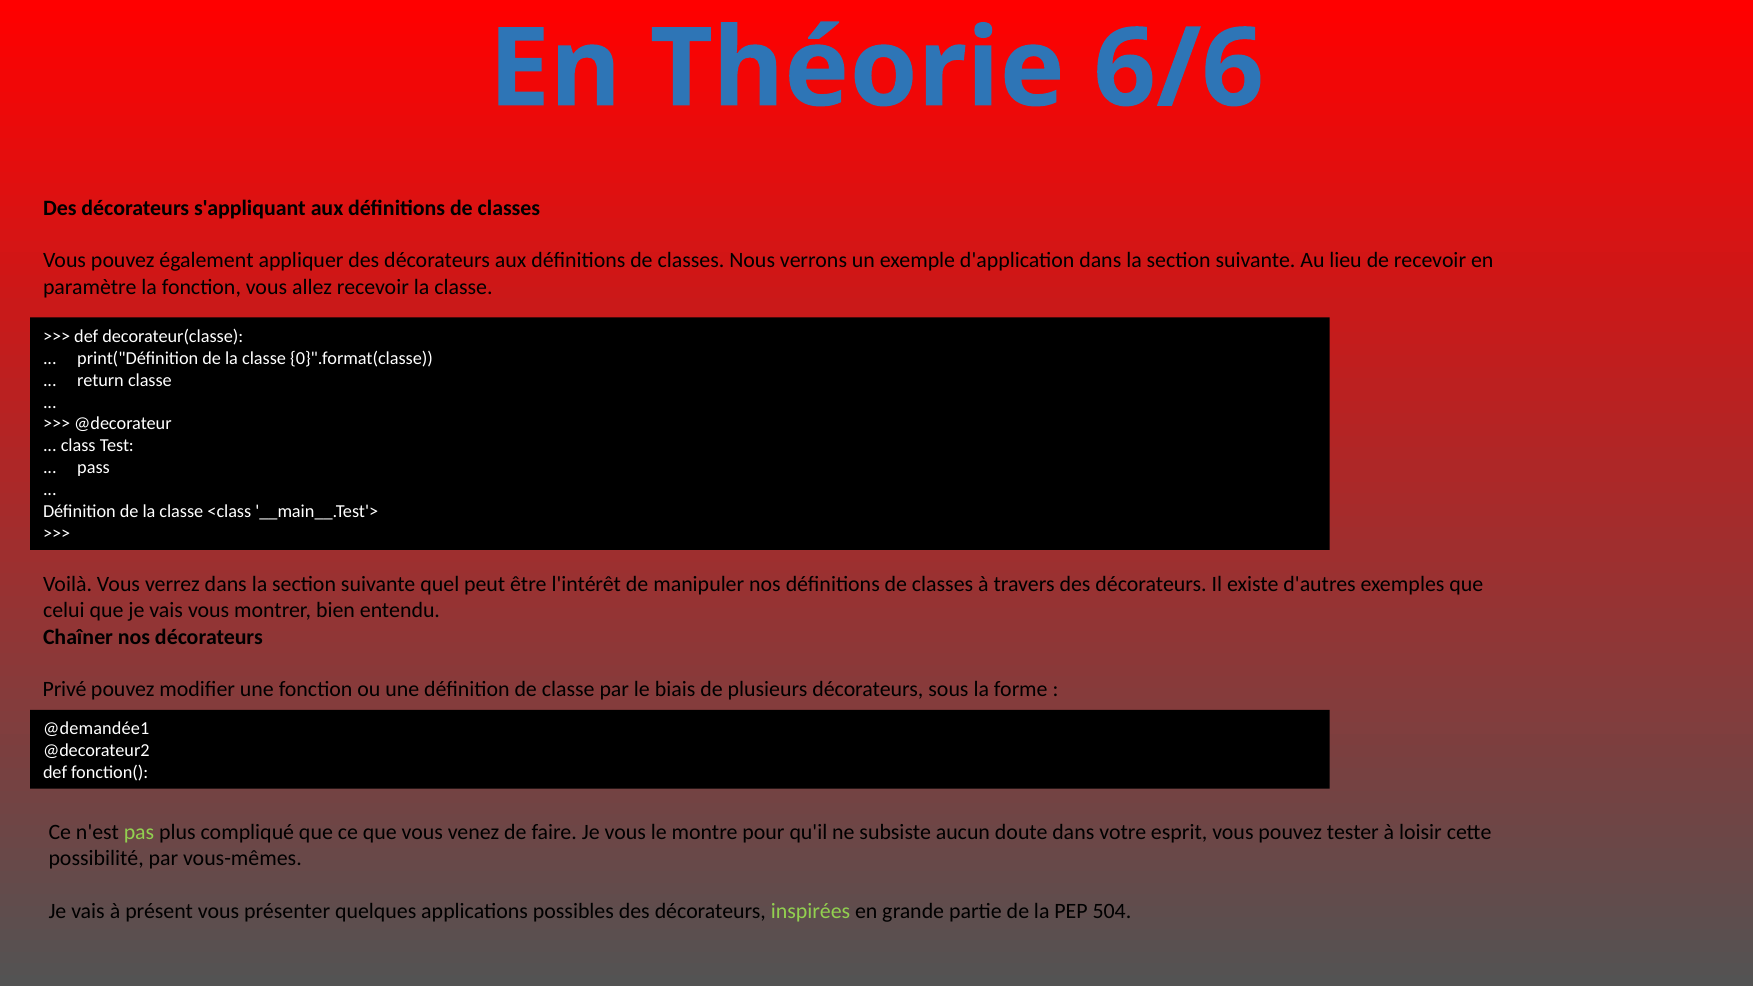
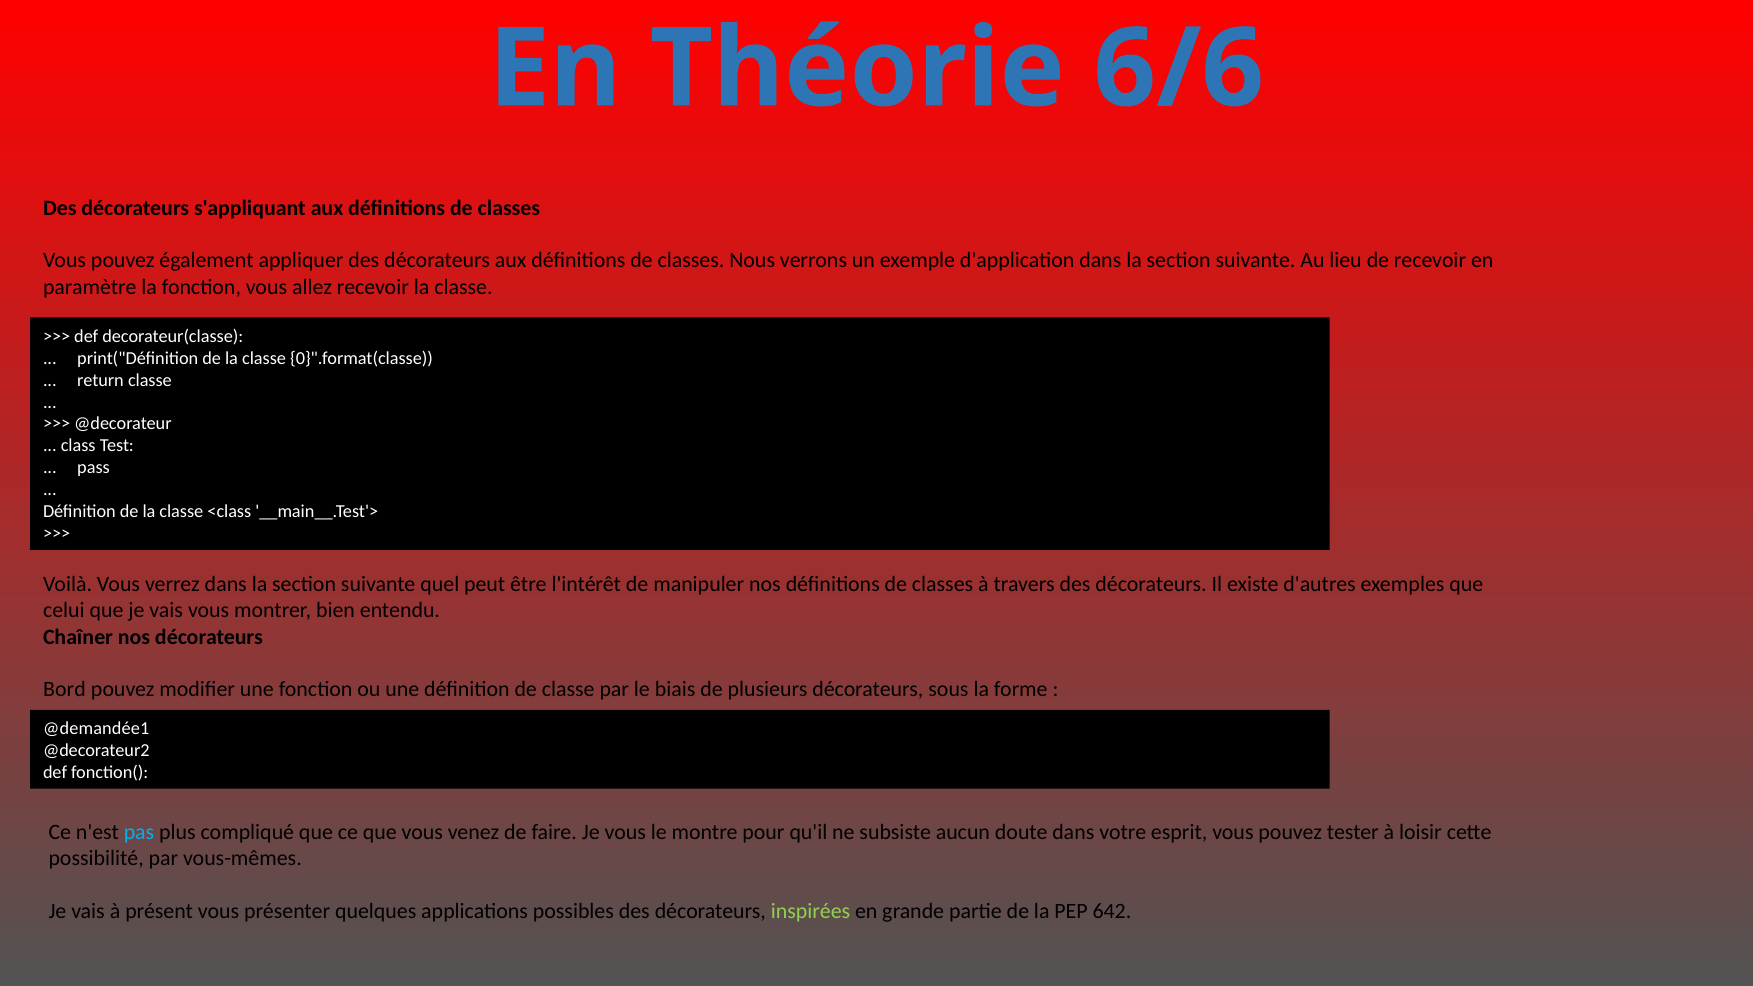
Privé: Privé -> Bord
pas colour: light green -> light blue
504: 504 -> 642
